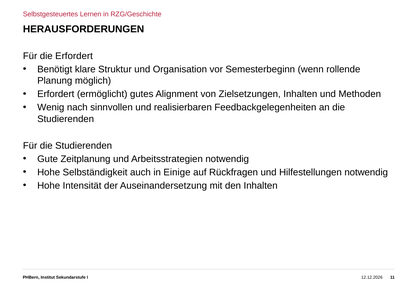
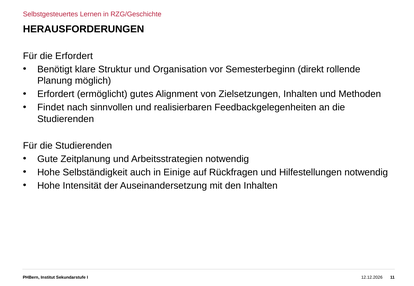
wenn: wenn -> direkt
Wenig: Wenig -> Findet
